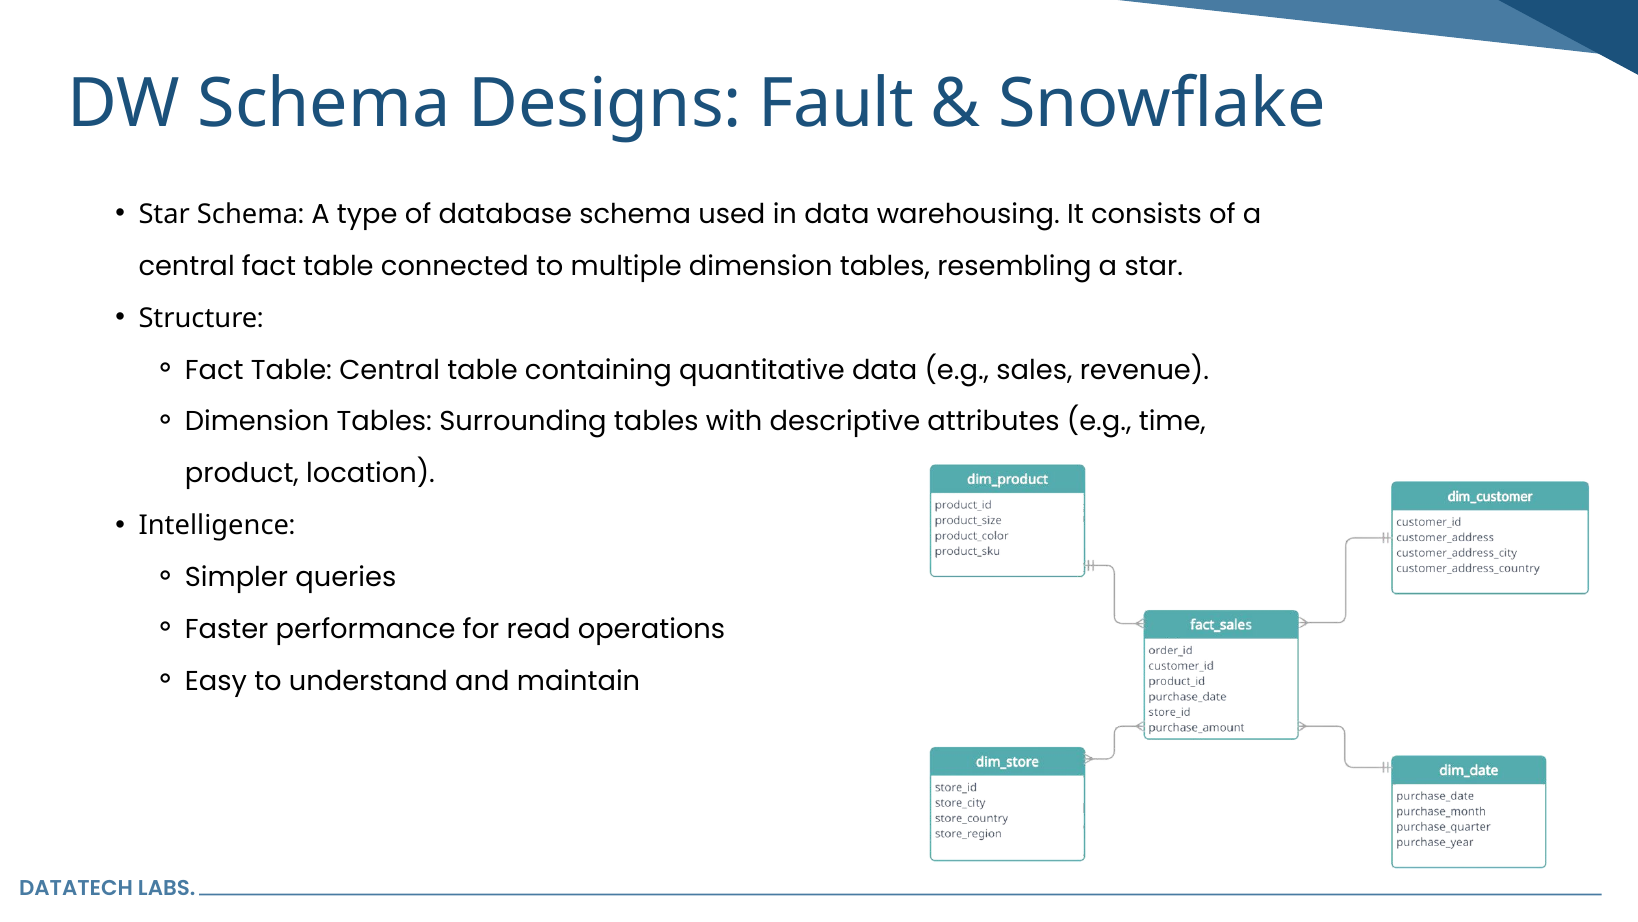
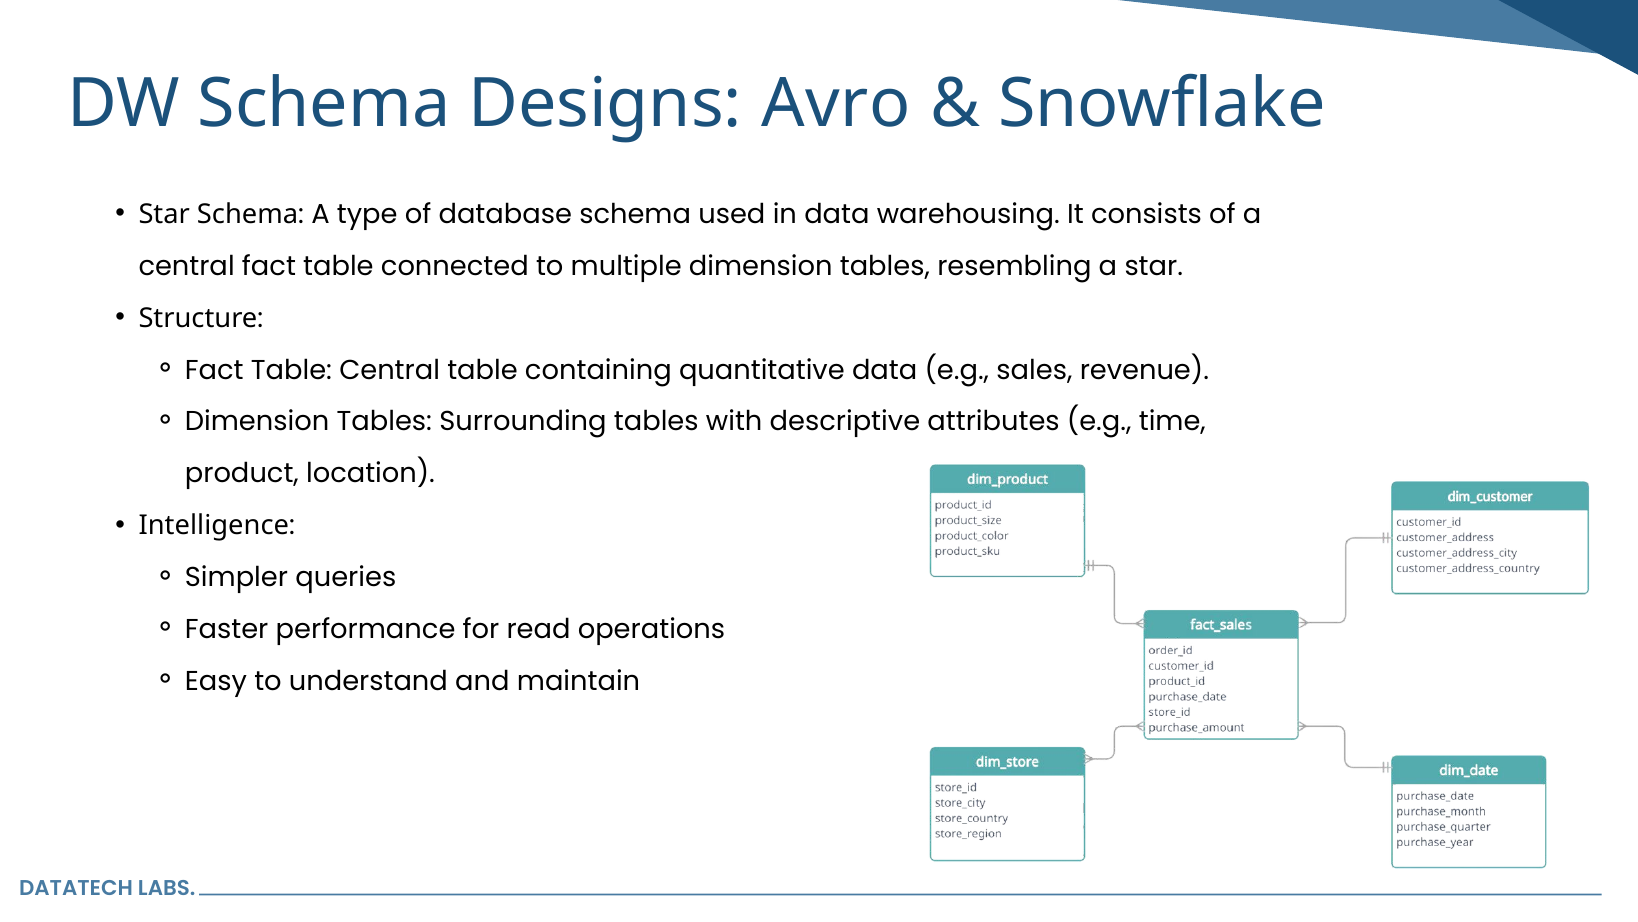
Fault: Fault -> Avro
